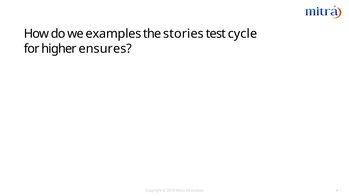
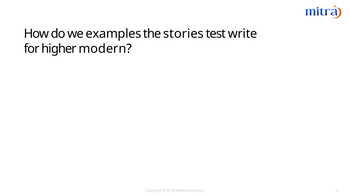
cycle: cycle -> write
ensures: ensures -> modern
